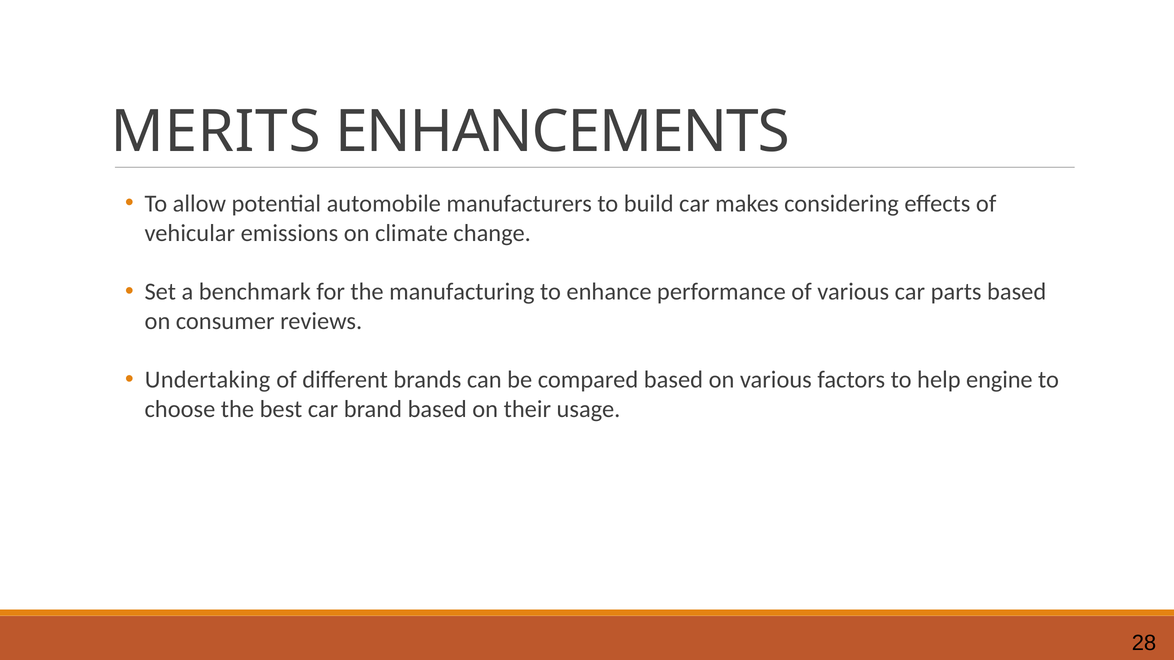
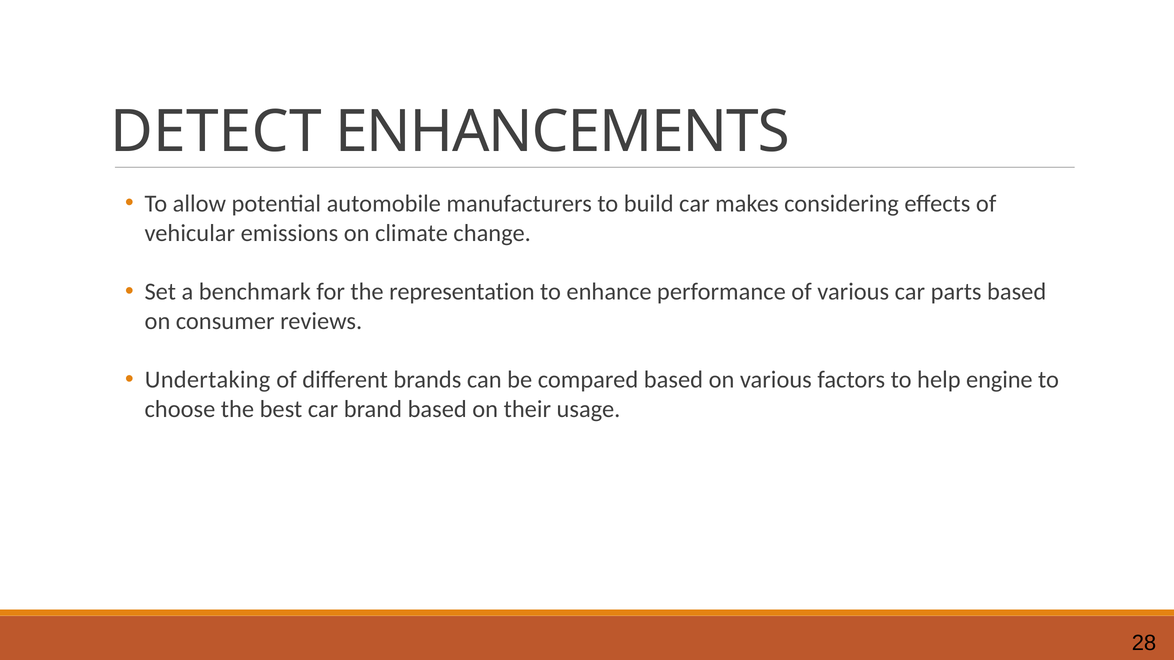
MERITS: MERITS -> DETECT
manufacturing: manufacturing -> representation
